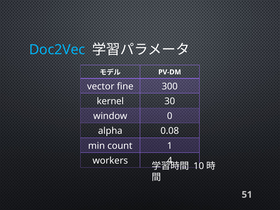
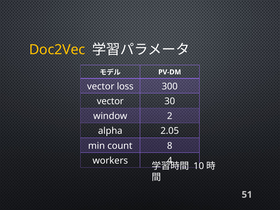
Doc2Vec colour: light blue -> yellow
fine: fine -> loss
kernel at (110, 101): kernel -> vector
0: 0 -> 2
0.08: 0.08 -> 2.05
1: 1 -> 8
